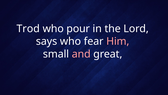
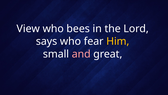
Trod: Trod -> View
pour: pour -> bees
Him colour: pink -> yellow
